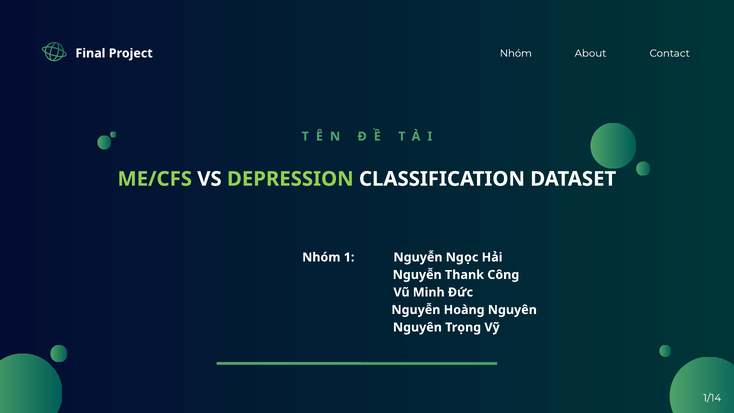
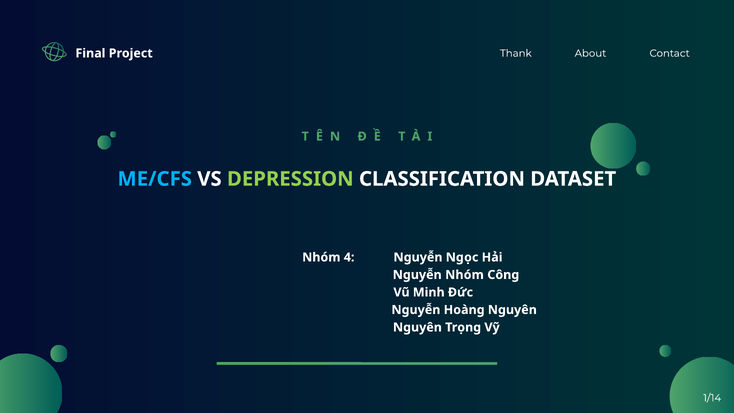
Nhóm at (516, 53): Nhóm -> Thank
ME/CFS colour: light green -> light blue
1: 1 -> 4
Nguyễn Thank: Thank -> Nhóm
